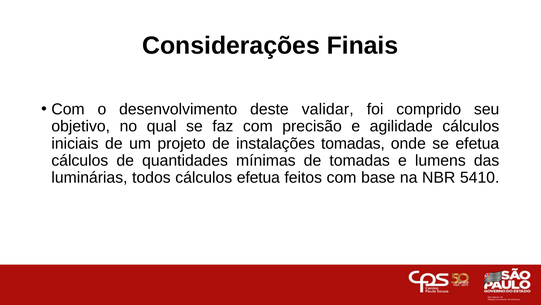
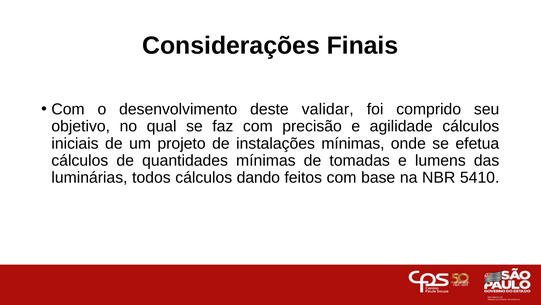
instalações tomadas: tomadas -> mínimas
cálculos efetua: efetua -> dando
